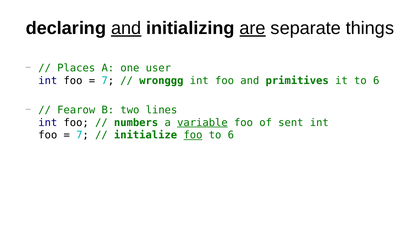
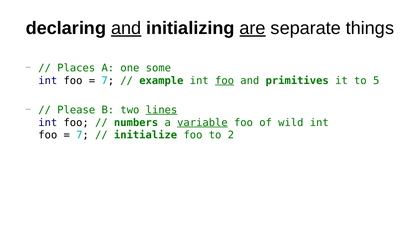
user: user -> some
wronggg: wronggg -> example
foo at (225, 81) underline: none -> present
it to 6: 6 -> 5
Fearow: Fearow -> Please
lines underline: none -> present
sent: sent -> wild
foo at (193, 135) underline: present -> none
6 at (231, 135): 6 -> 2
